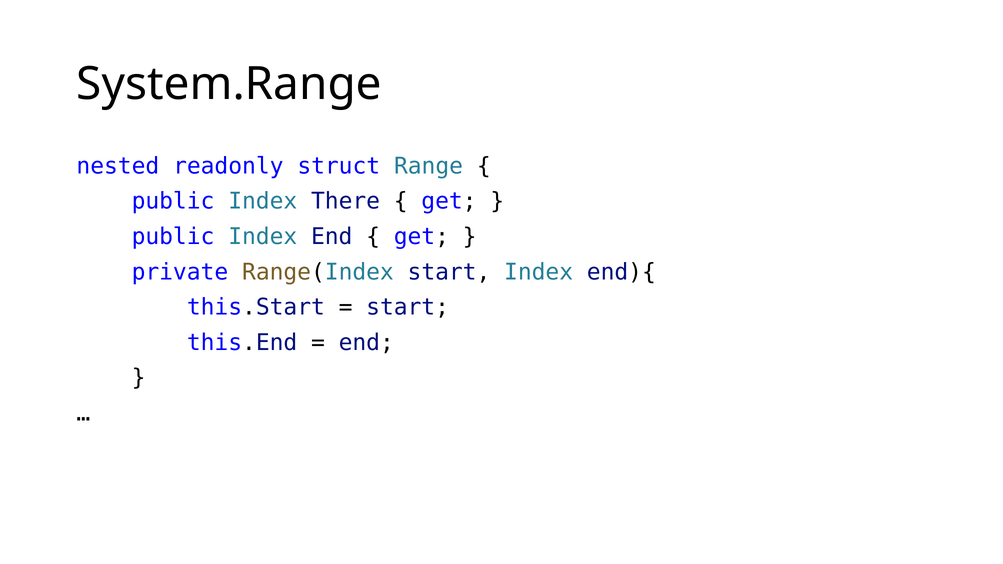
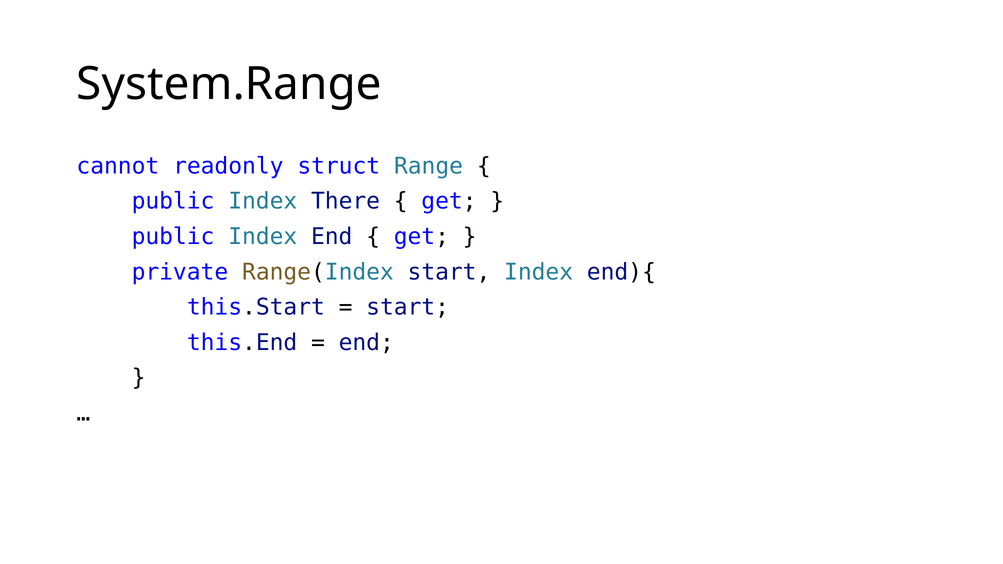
nested: nested -> cannot
